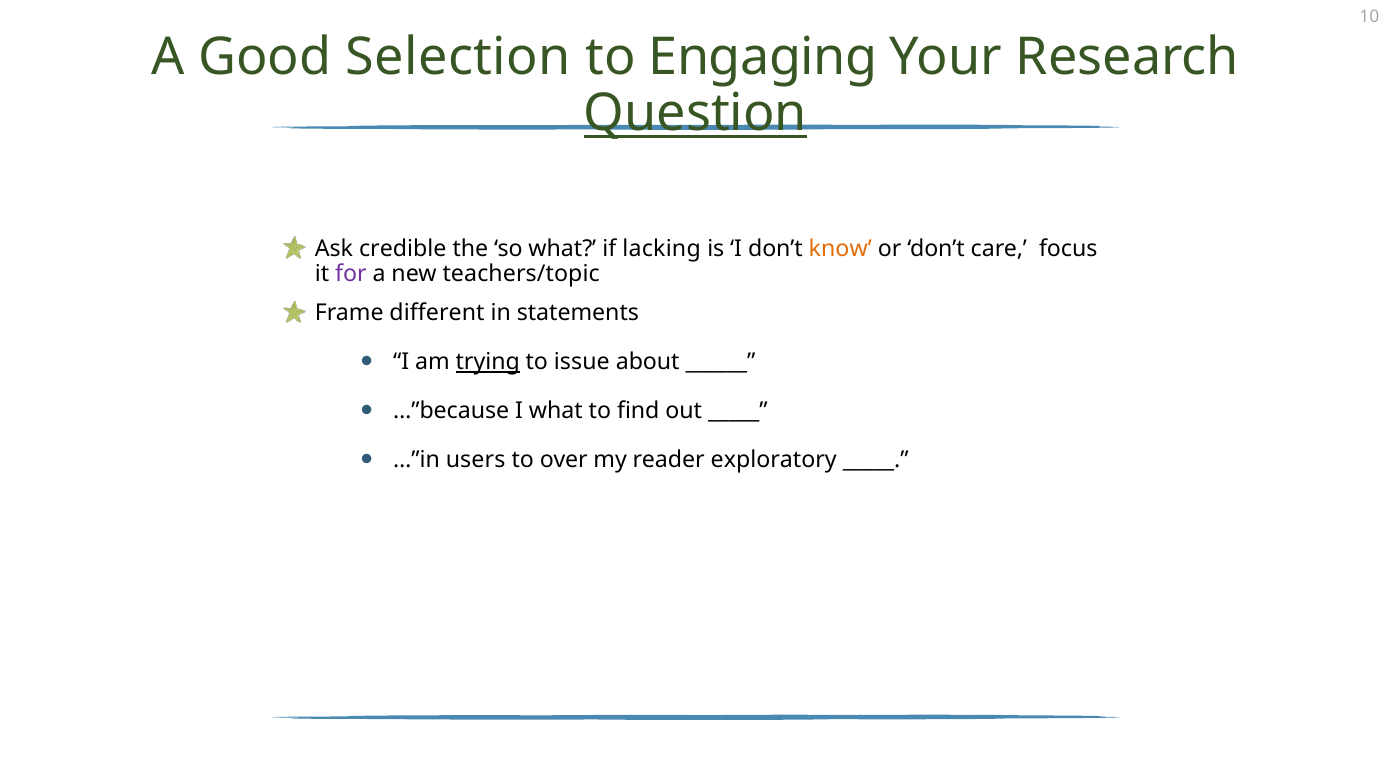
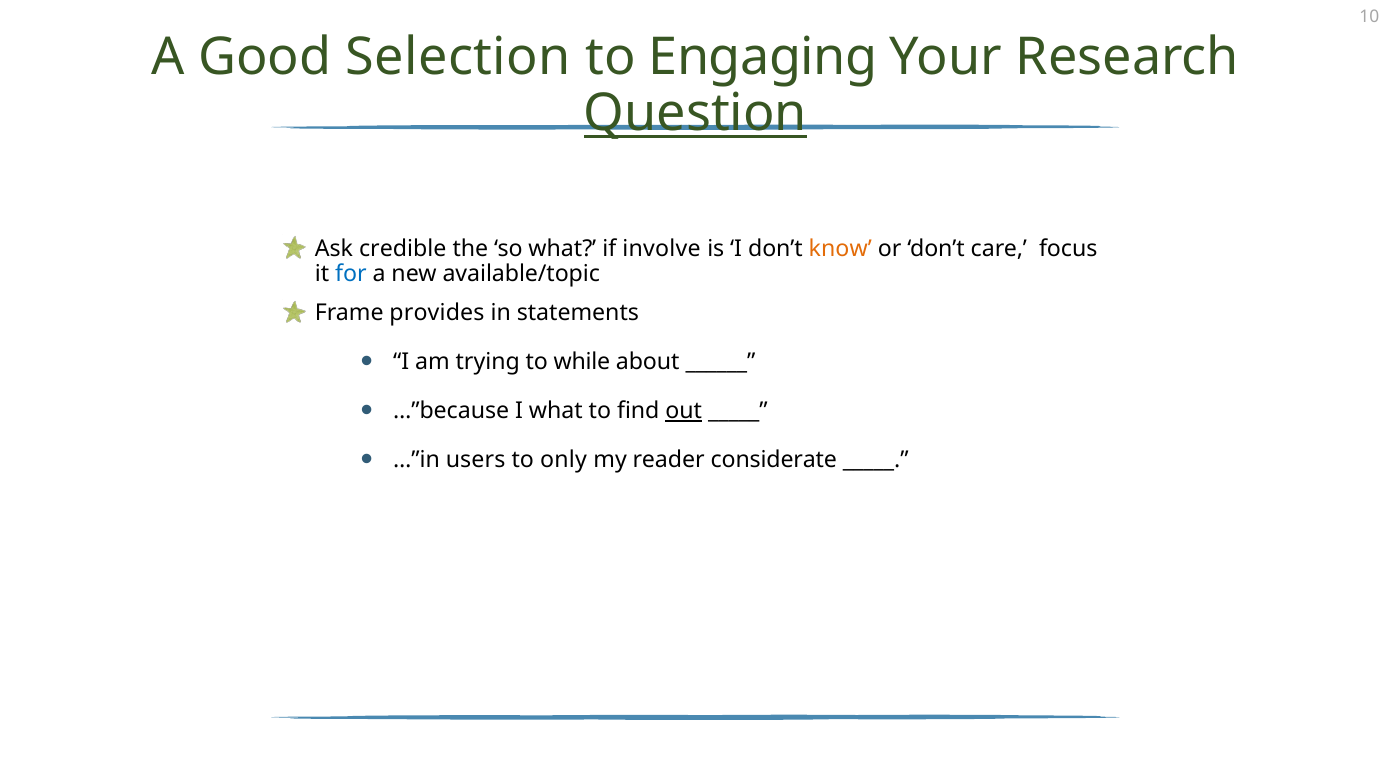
lacking: lacking -> involve
for colour: purple -> blue
teachers/topic: teachers/topic -> available/topic
different: different -> provides
trying underline: present -> none
issue: issue -> while
out underline: none -> present
over: over -> only
exploratory: exploratory -> considerate
